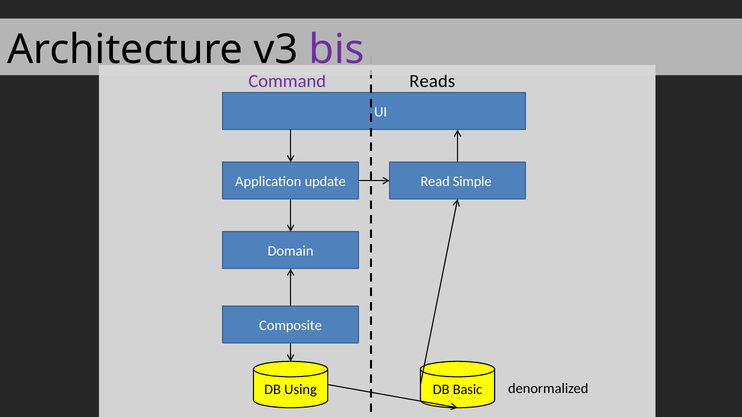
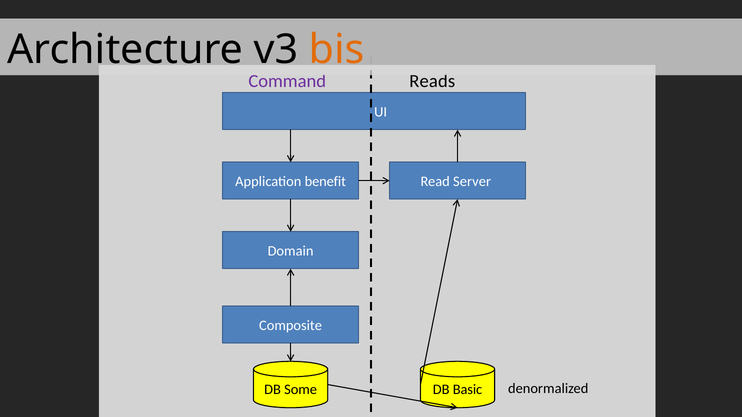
bis colour: purple -> orange
update: update -> benefit
Simple: Simple -> Server
Using: Using -> Some
